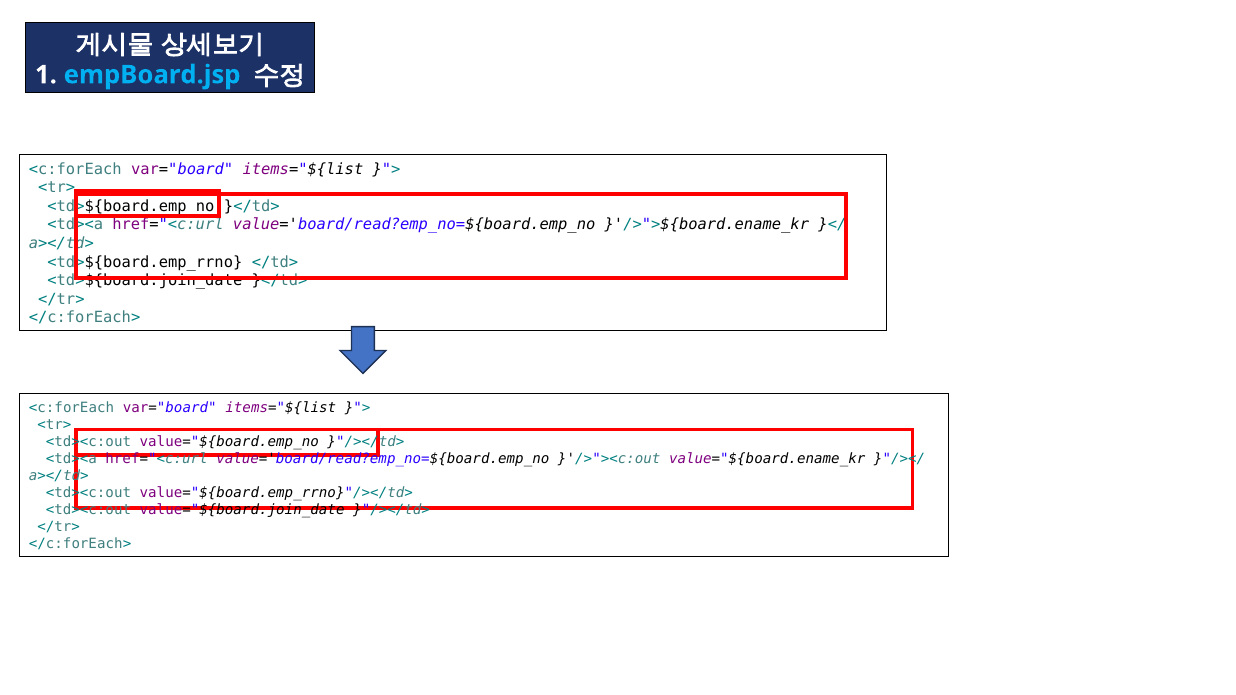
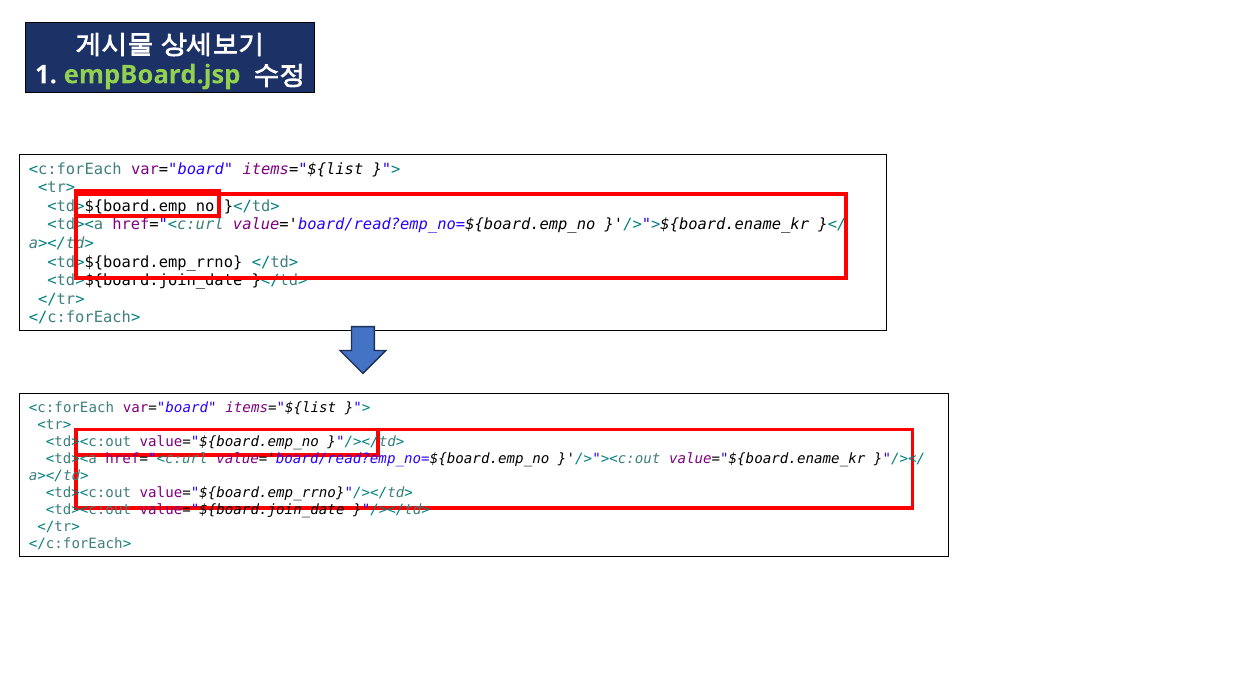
empBoard.jsp colour: light blue -> light green
